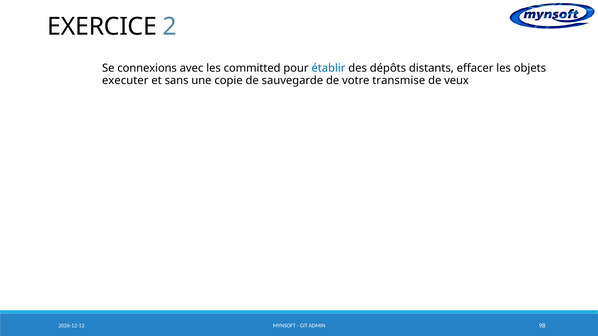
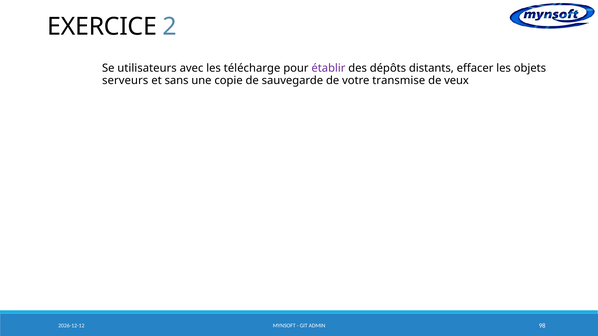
connexions: connexions -> utilisateurs
committed: committed -> télécharge
établir colour: blue -> purple
executer: executer -> serveurs
